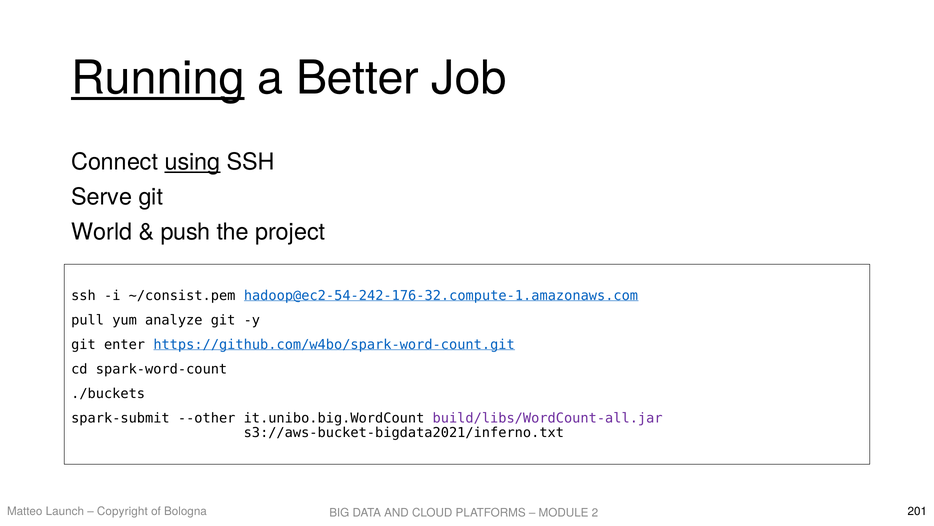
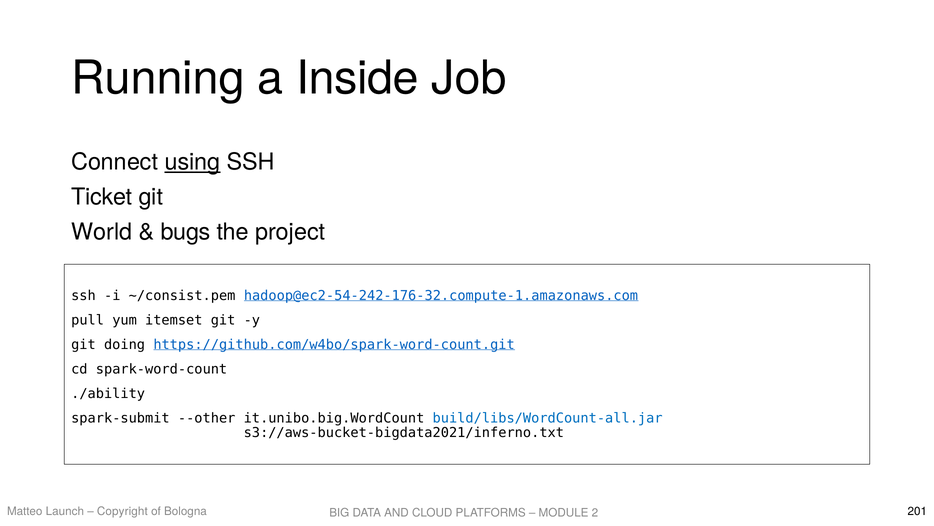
Running underline: present -> none
Better: Better -> Inside
Serve: Serve -> Ticket
push: push -> bugs
analyze: analyze -> itemset
enter: enter -> doing
./buckets: ./buckets -> ./ability
build/libs/WordCount-all.jar colour: purple -> blue
